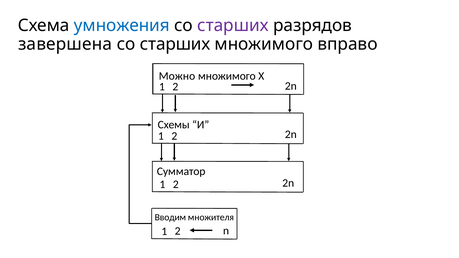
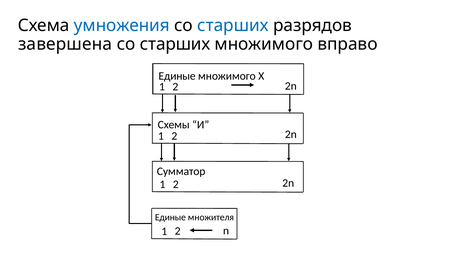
старших at (233, 26) colour: purple -> blue
Можно at (177, 76): Можно -> Единые
Вводим at (170, 218): Вводим -> Единые
